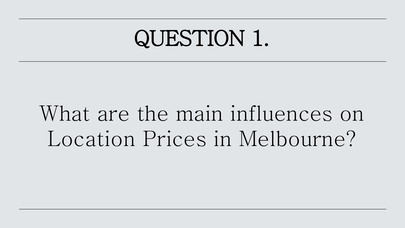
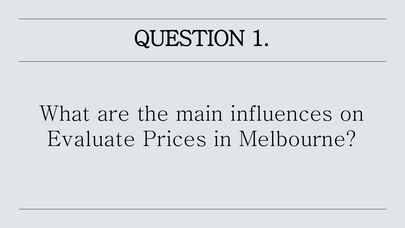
Location: Location -> Evaluate
